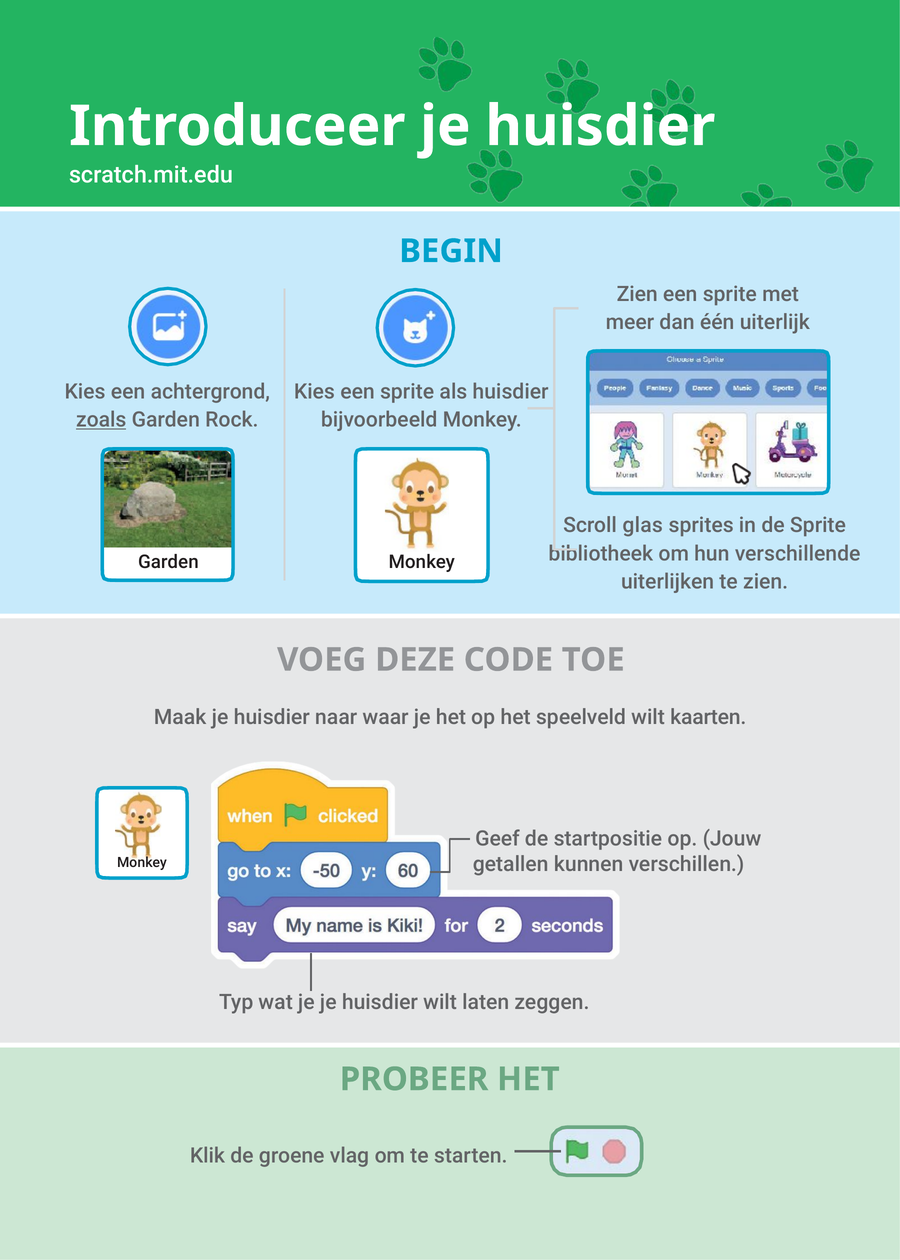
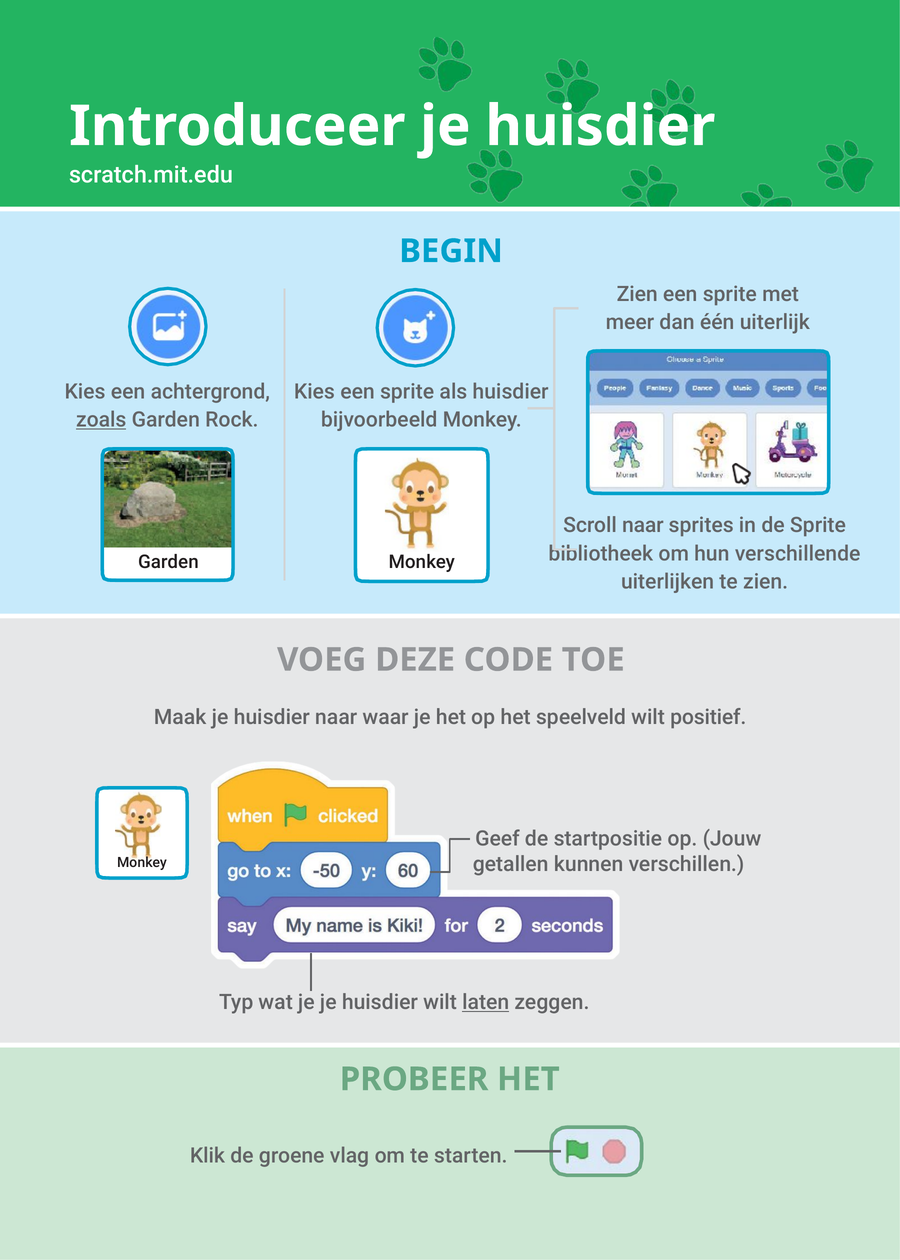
Scroll glas: glas -> naar
kaarten: kaarten -> positief
laten underline: none -> present
